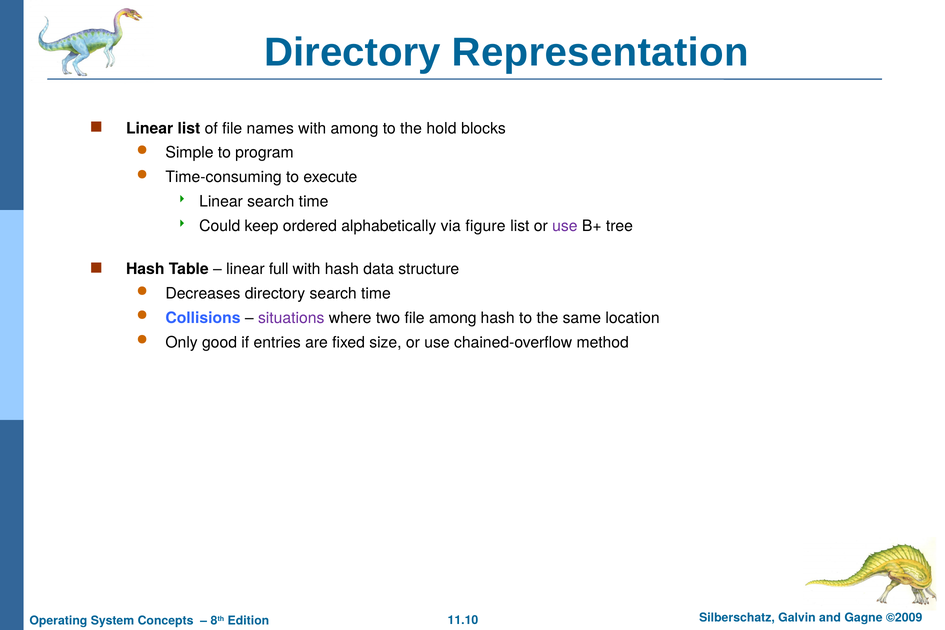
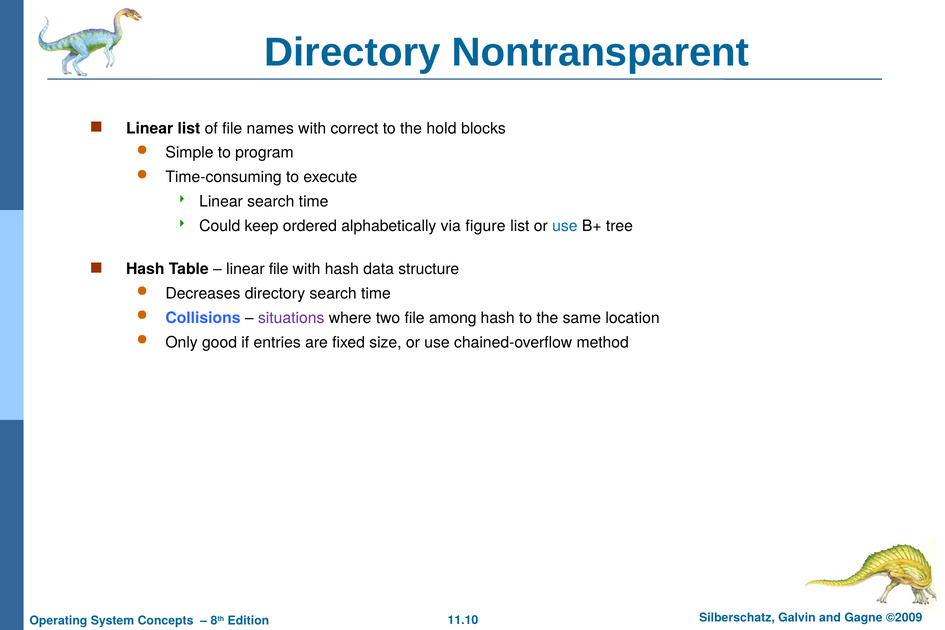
Representation: Representation -> Nontransparent
with among: among -> correct
use at (565, 226) colour: purple -> blue
linear full: full -> file
